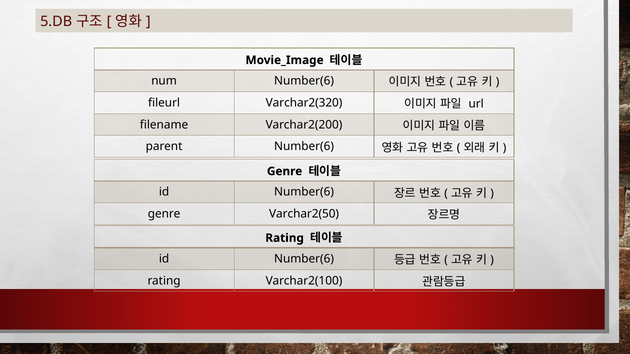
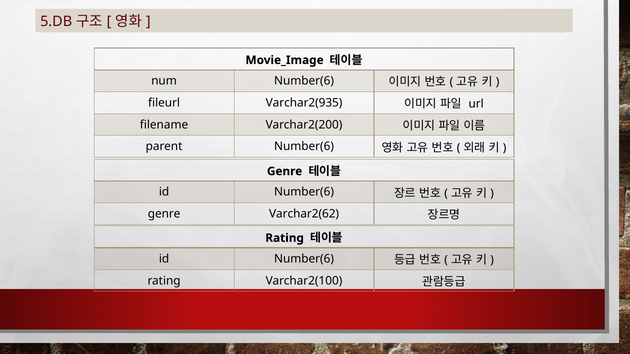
Varchar2(320: Varchar2(320 -> Varchar2(935
Varchar2(50: Varchar2(50 -> Varchar2(62
